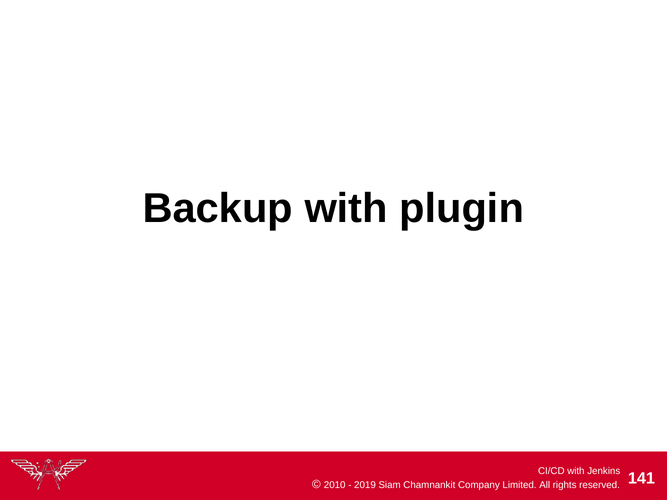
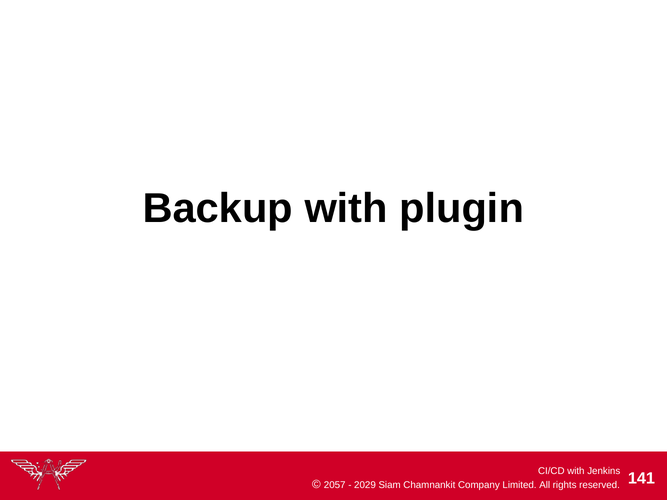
2010: 2010 -> 2057
2019: 2019 -> 2029
